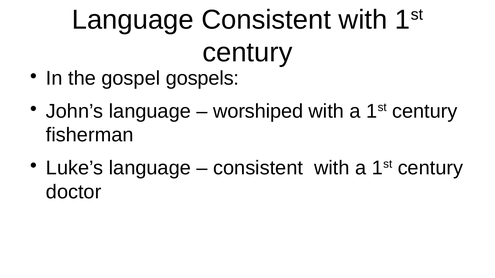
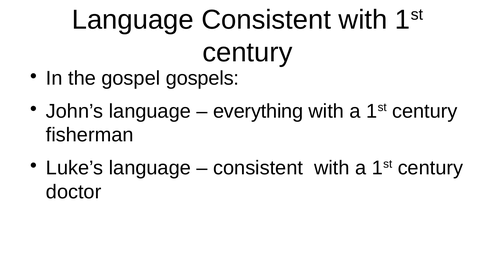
worshiped: worshiped -> everything
